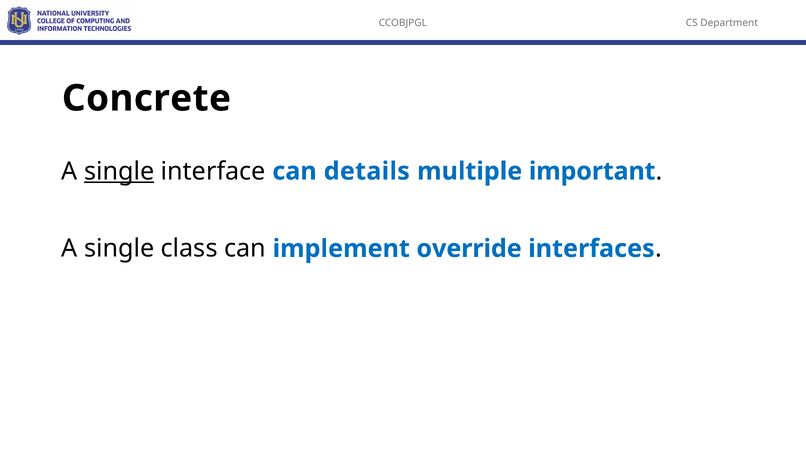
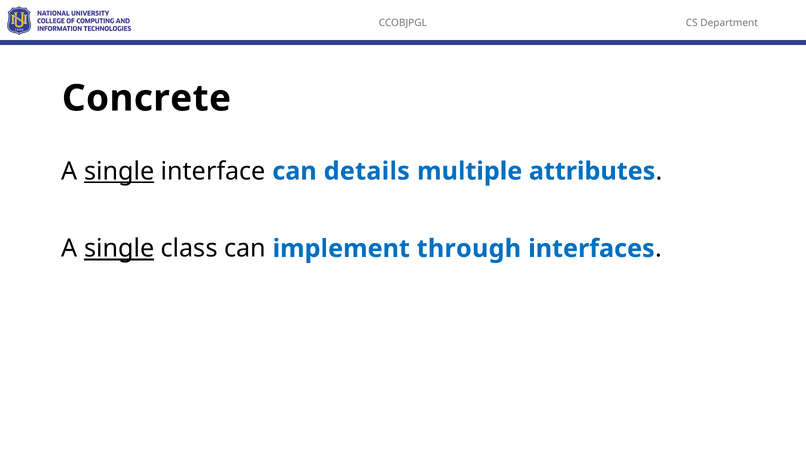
important: important -> attributes
single at (119, 248) underline: none -> present
override: override -> through
